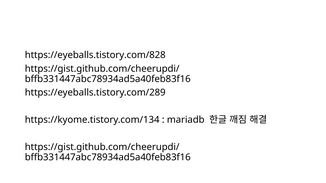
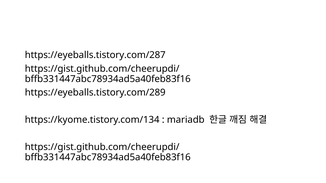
https://eyeballs.tistory.com/828: https://eyeballs.tistory.com/828 -> https://eyeballs.tistory.com/287
